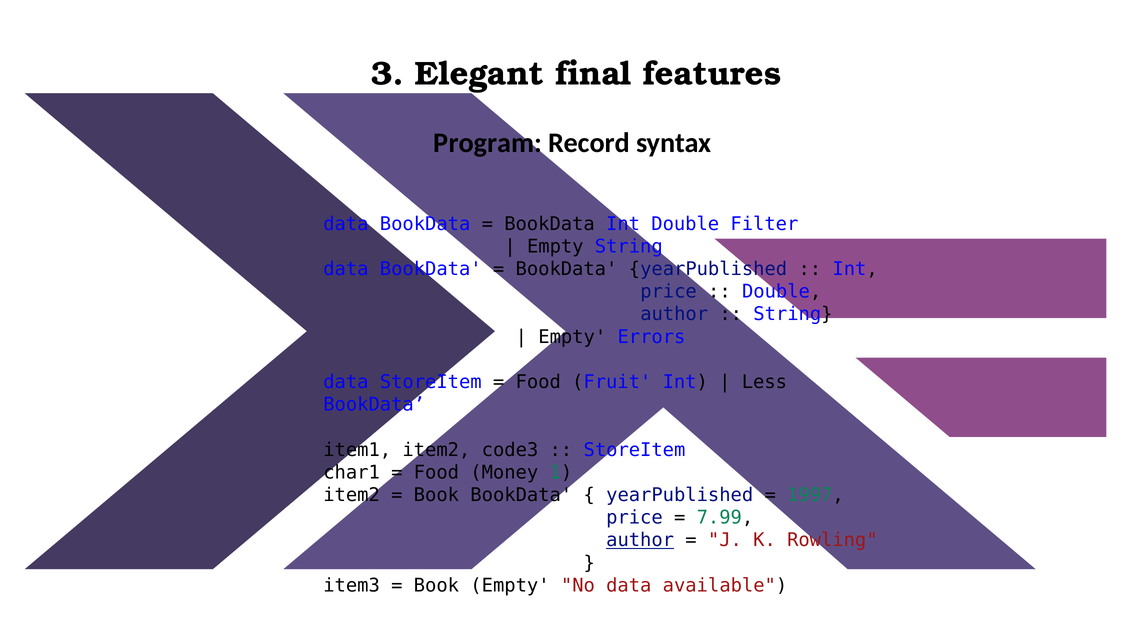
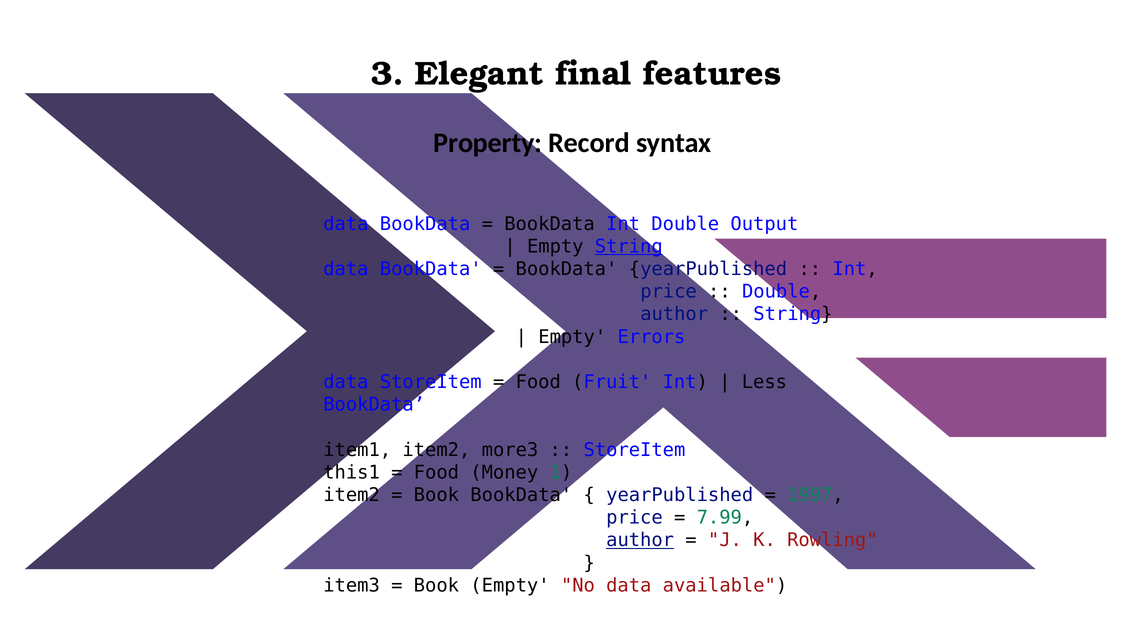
Program: Program -> Property
Filter: Filter -> Output
String at (629, 247) underline: none -> present
code3: code3 -> more3
char1: char1 -> this1
